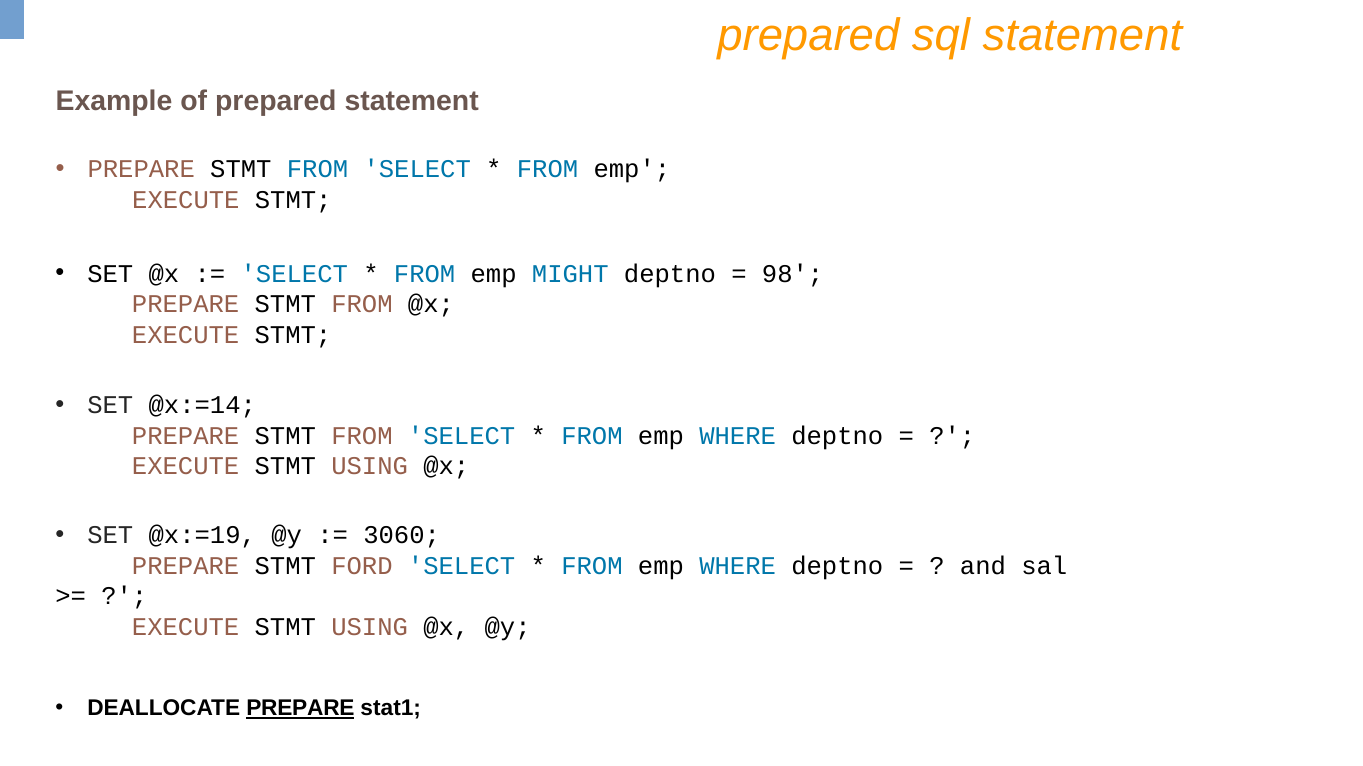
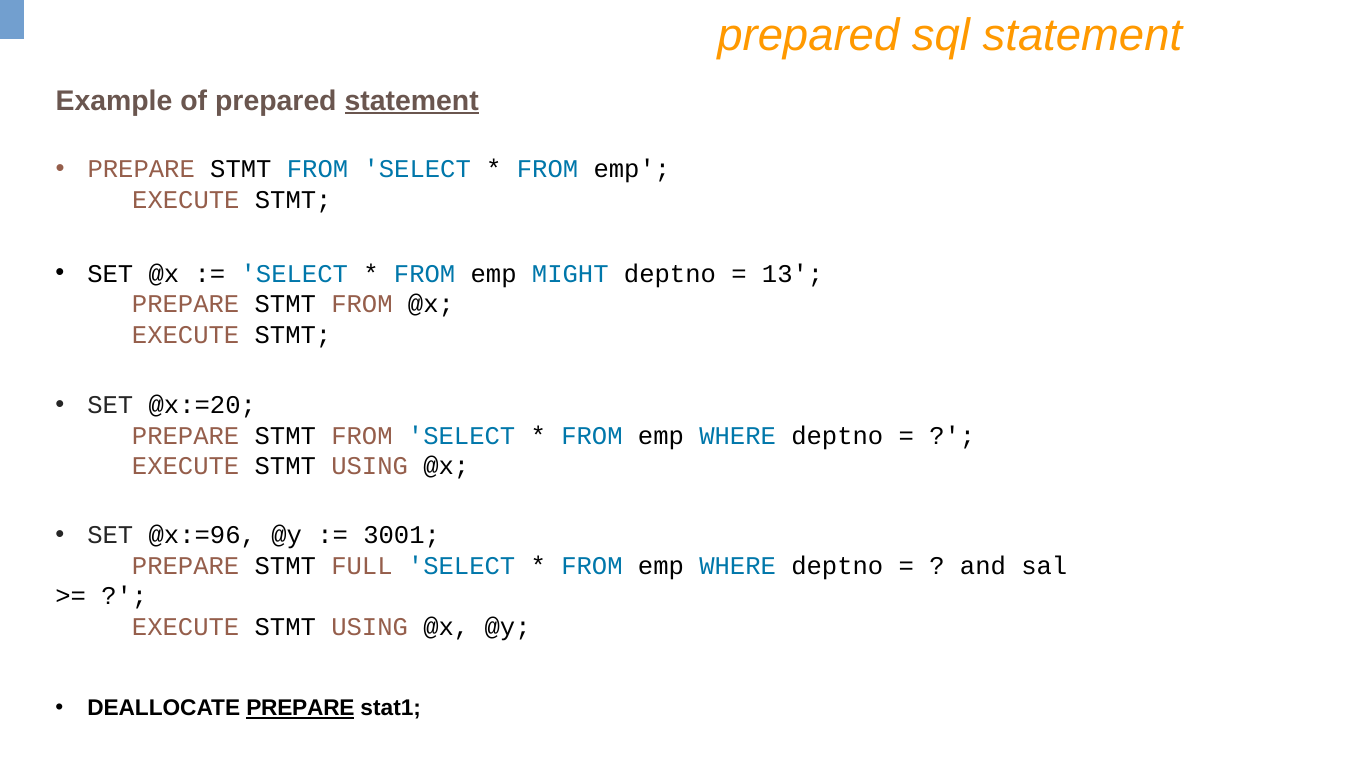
statement at (412, 101) underline: none -> present
98: 98 -> 13
@x:=14: @x:=14 -> @x:=20
@x:=19: @x:=19 -> @x:=96
3060: 3060 -> 3001
FORD: FORD -> FULL
